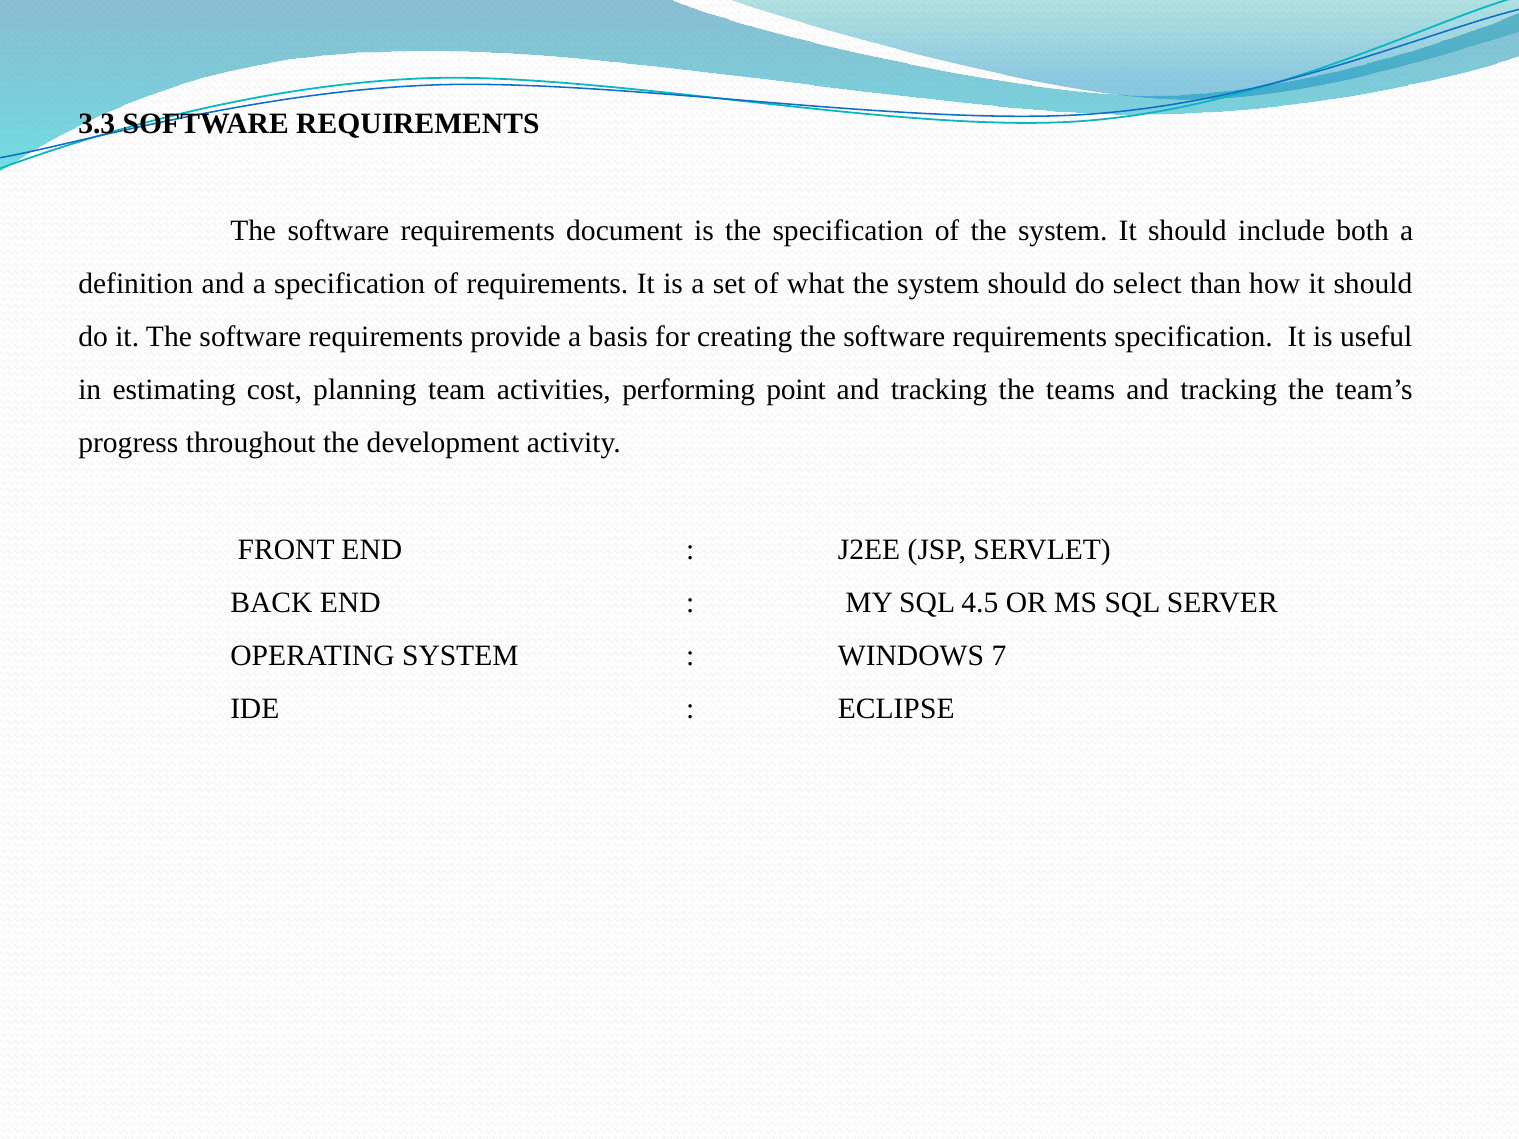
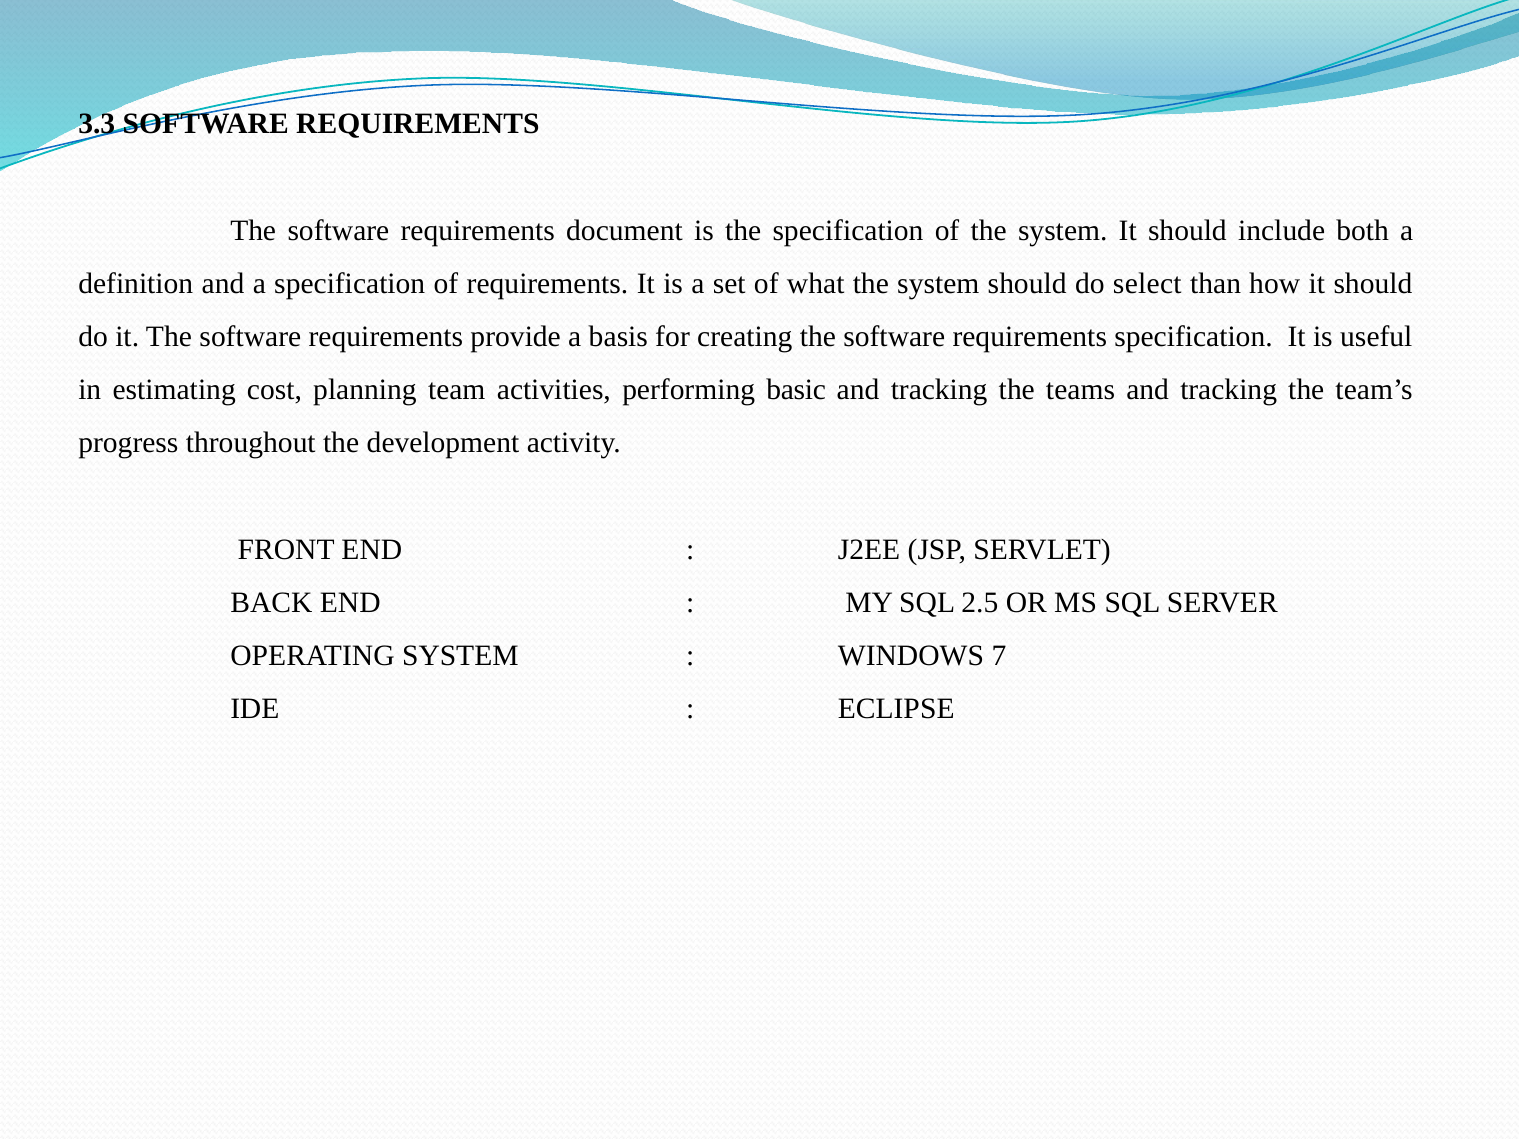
point: point -> basic
4.5: 4.5 -> 2.5
